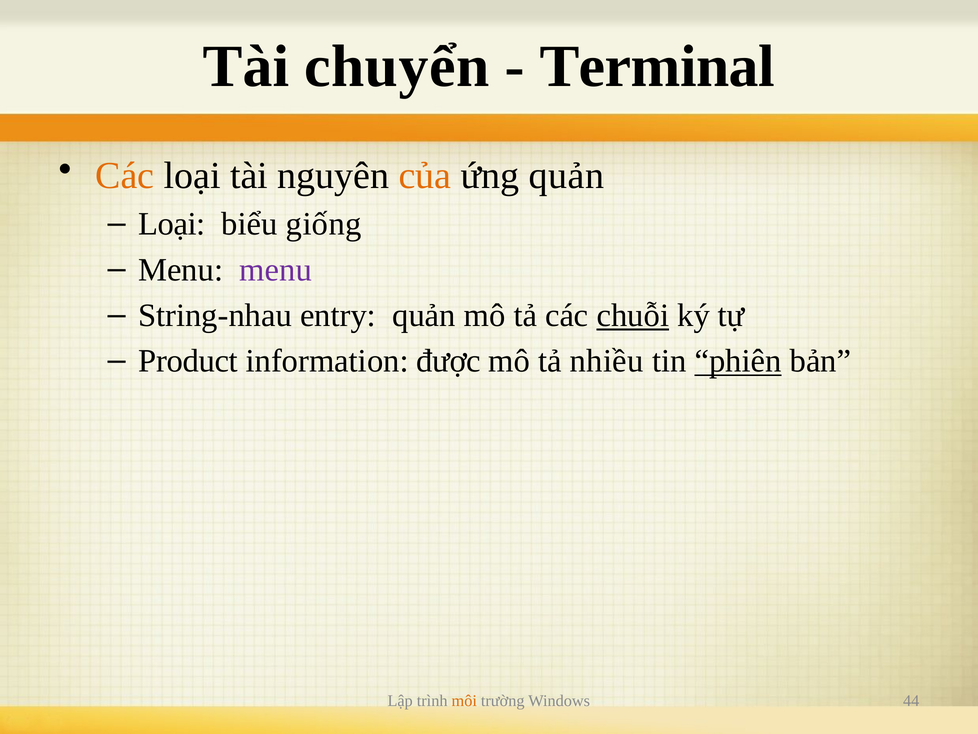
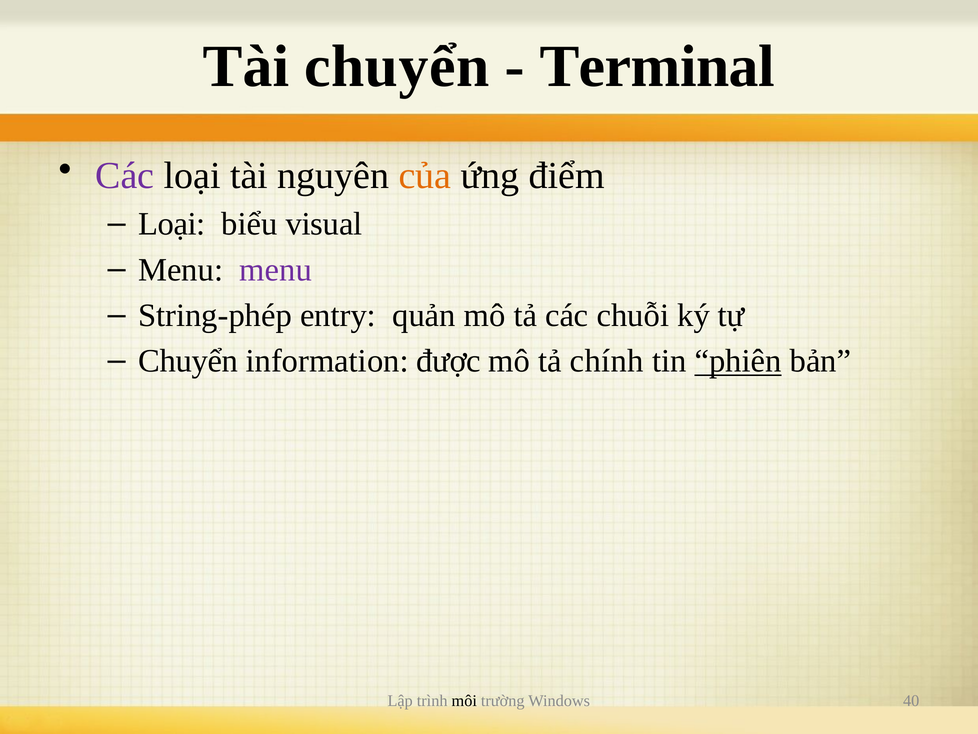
Các at (125, 176) colour: orange -> purple
ứng quản: quản -> điểm
giống: giống -> visual
String-nhau: String-nhau -> String-phép
chuỗi underline: present -> none
Product at (188, 361): Product -> Chuyển
nhiều: nhiều -> chính
môi colour: orange -> black
44: 44 -> 40
